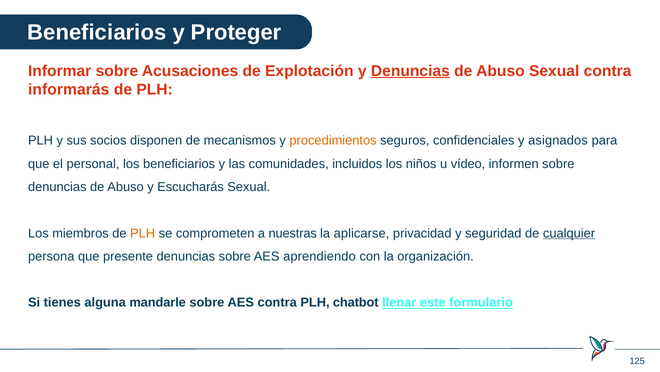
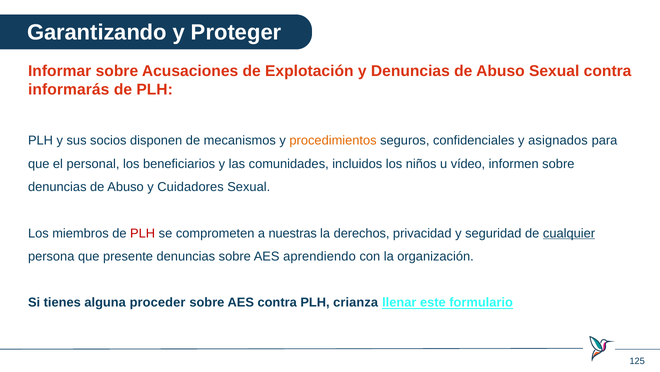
Beneficiarios at (97, 32): Beneficiarios -> Garantizando
Denuncias at (410, 71) underline: present -> none
Escucharás: Escucharás -> Cuidadores
PLH at (143, 233) colour: orange -> red
aplicarse: aplicarse -> derechos
mandarle: mandarle -> proceder
chatbot: chatbot -> crianza
